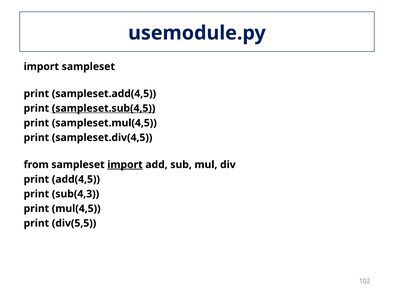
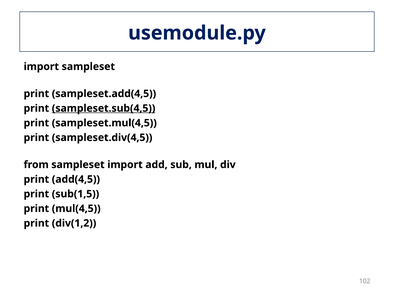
import at (125, 165) underline: present -> none
sub(4,3: sub(4,3 -> sub(1,5
div(5,5: div(5,5 -> div(1,2
